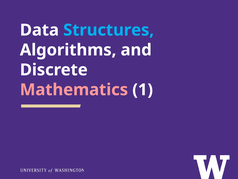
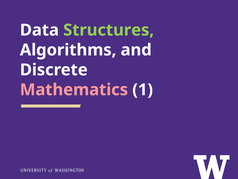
Structures colour: light blue -> light green
